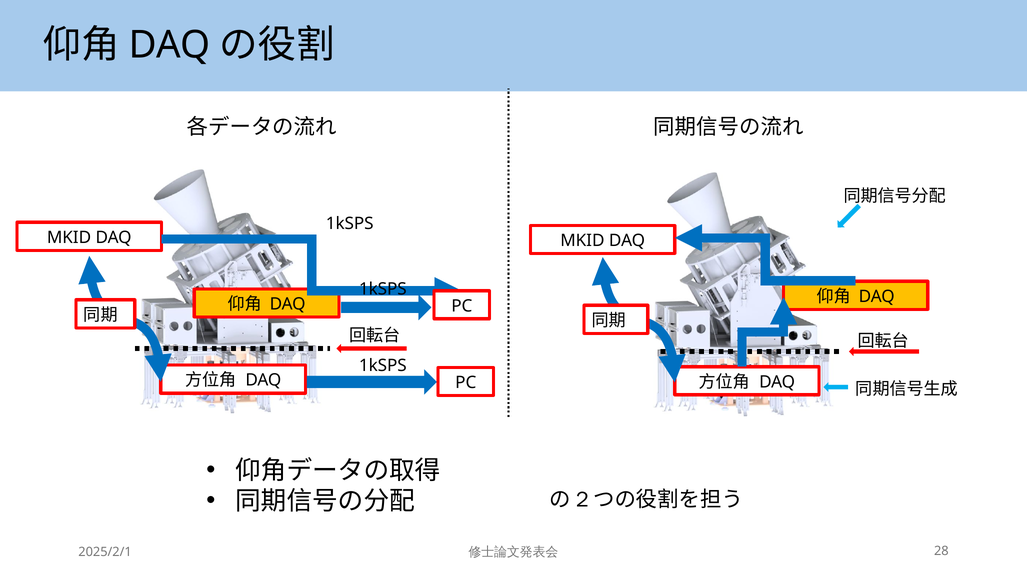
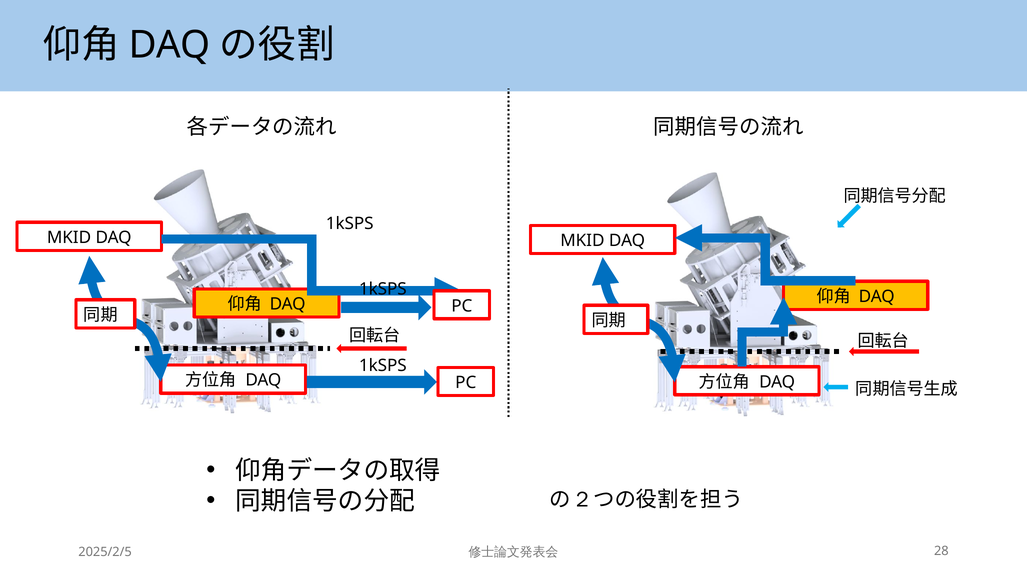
2025/2/1: 2025/2/1 -> 2025/2/5
